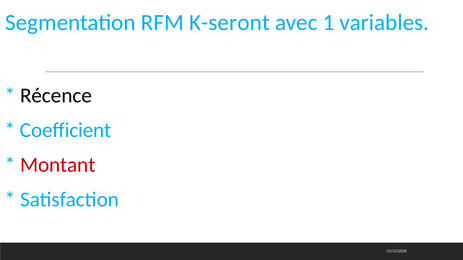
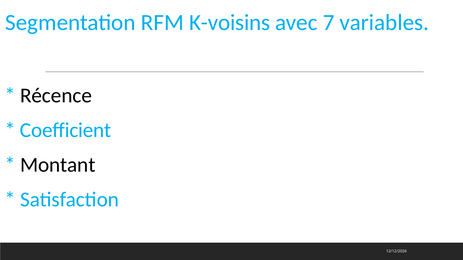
K-seront: K-seront -> K-voisins
1: 1 -> 7
Montant colour: red -> black
